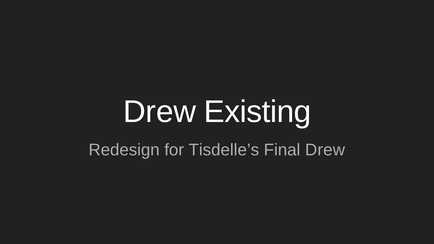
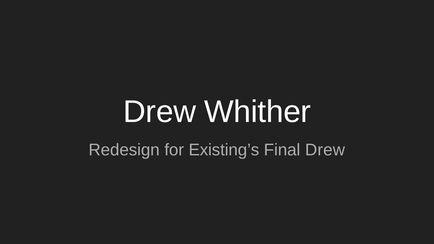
Existing: Existing -> Whither
Tisdelle’s: Tisdelle’s -> Existing’s
